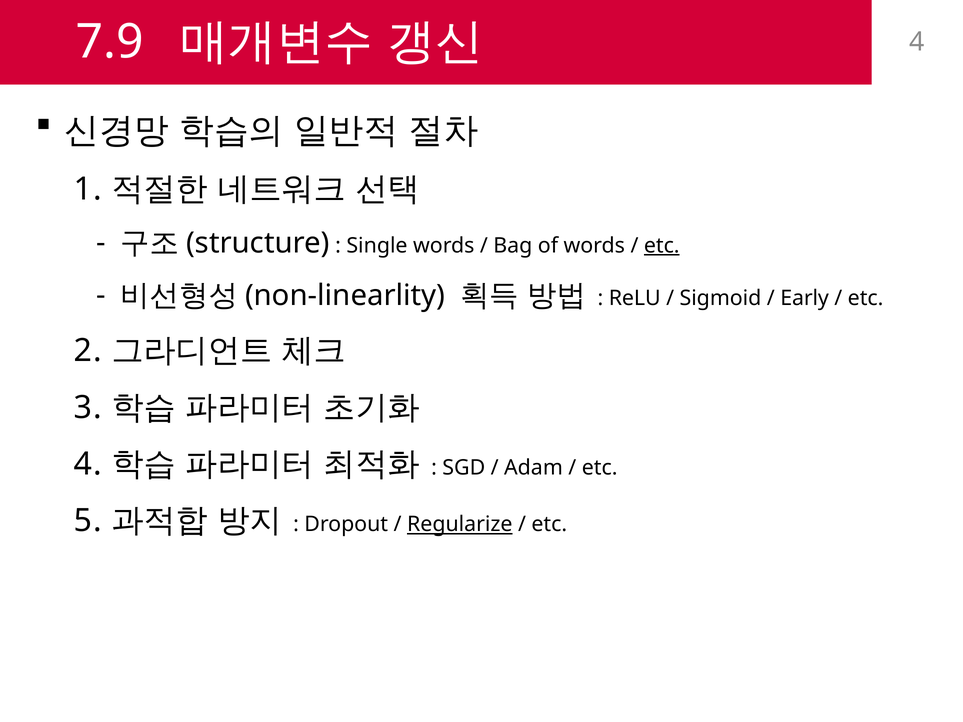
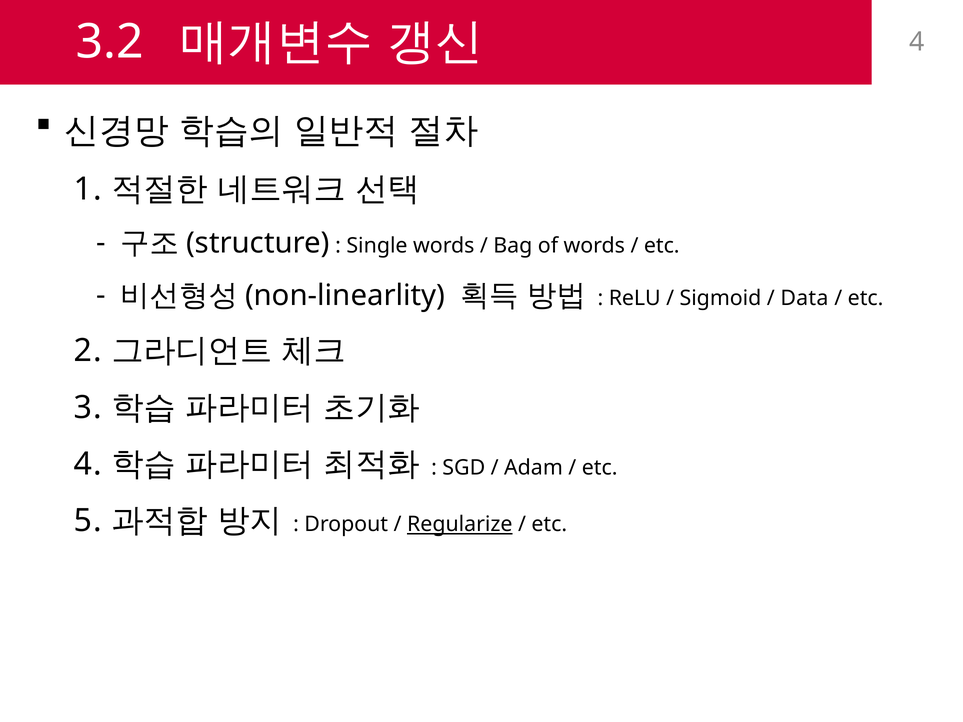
7.9: 7.9 -> 3.2
etc at (662, 246) underline: present -> none
Early: Early -> Data
